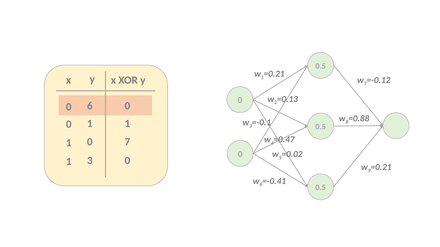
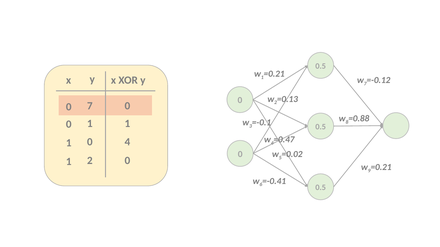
0 6: 6 -> 7
0 7: 7 -> 4
1 3: 3 -> 2
